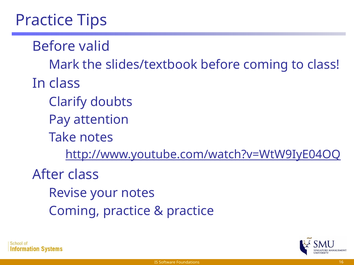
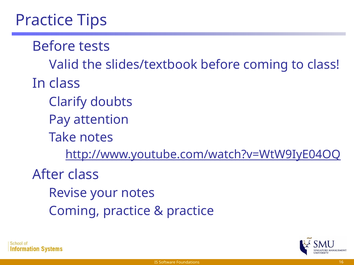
valid: valid -> tests
Mark: Mark -> Valid
